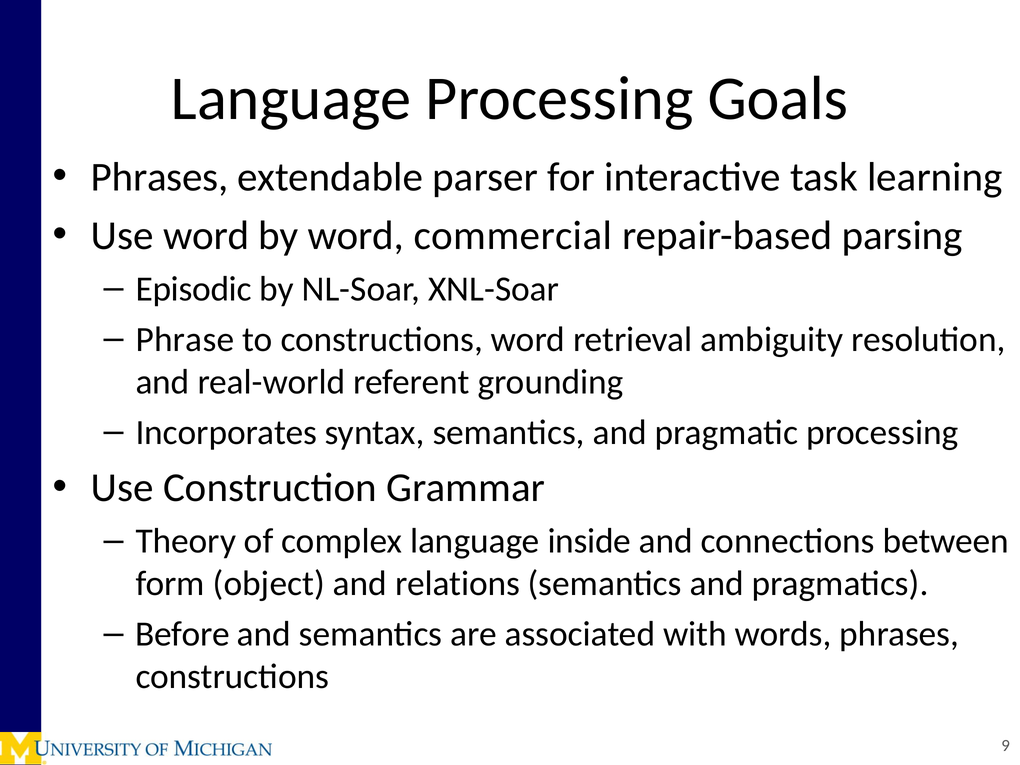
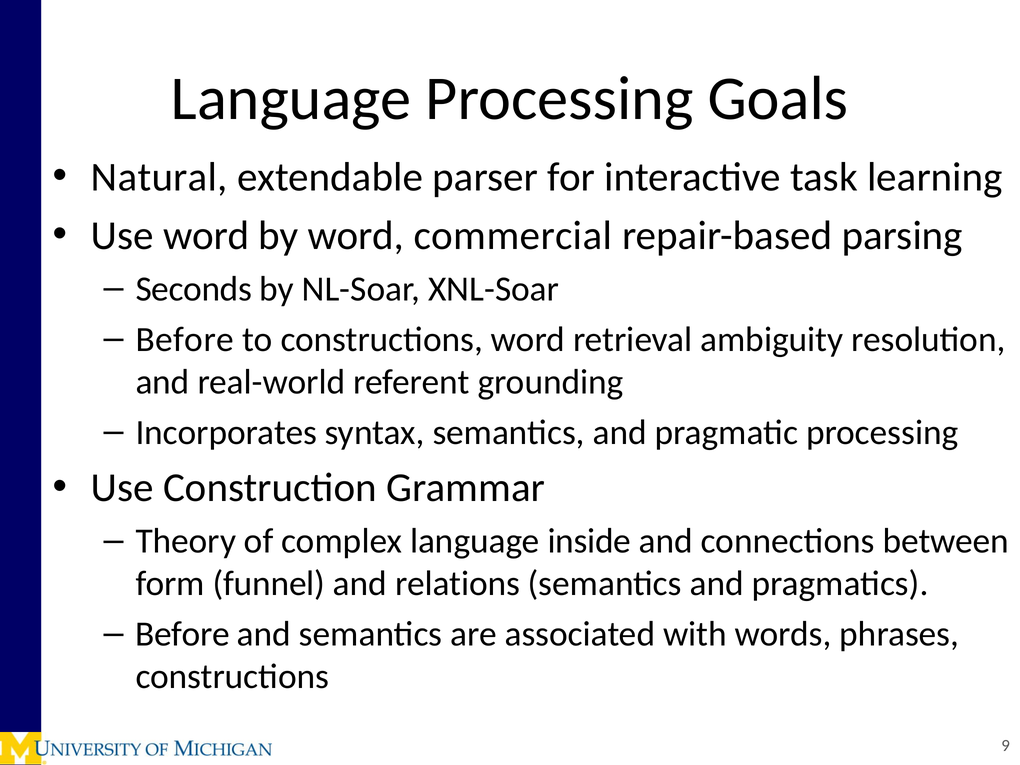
Phrases at (160, 177): Phrases -> Natural
Episodic: Episodic -> Seconds
Phrase at (185, 339): Phrase -> Before
object: object -> funnel
